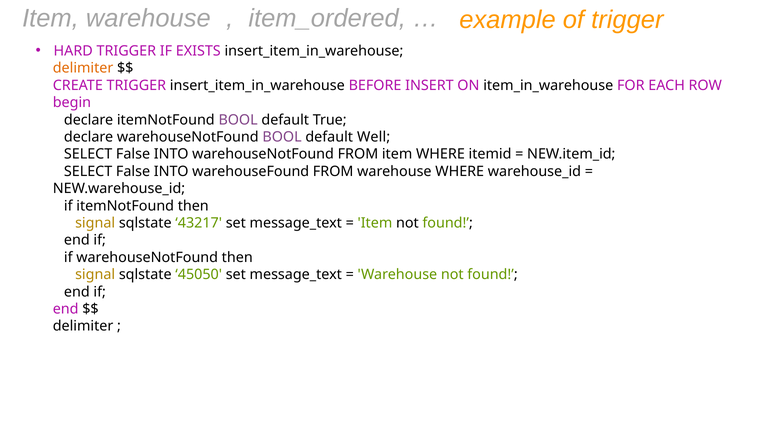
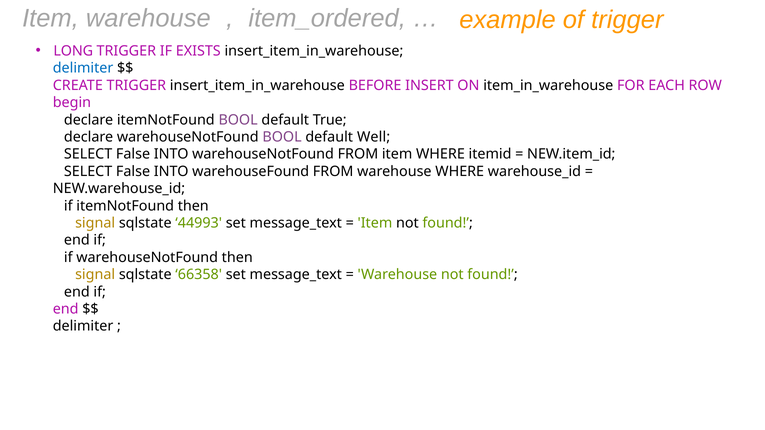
HARD: HARD -> LONG
delimiter at (83, 68) colour: orange -> blue
43217: 43217 -> 44993
45050: 45050 -> 66358
